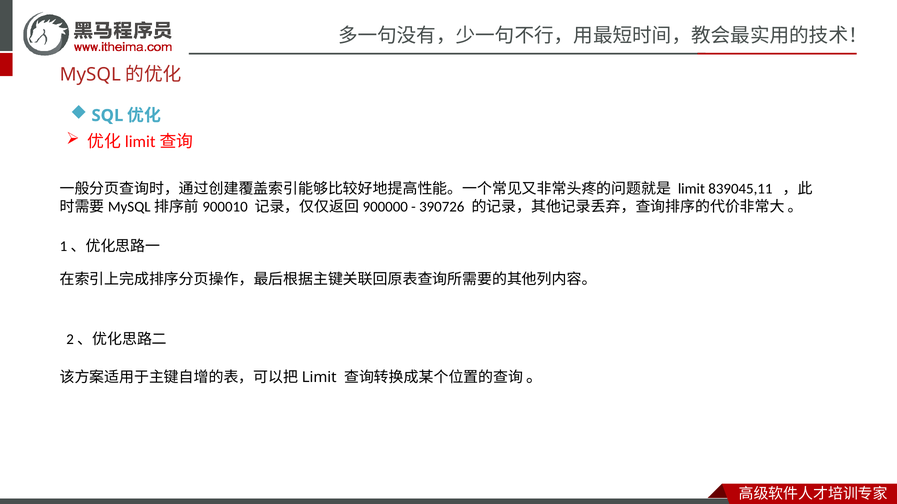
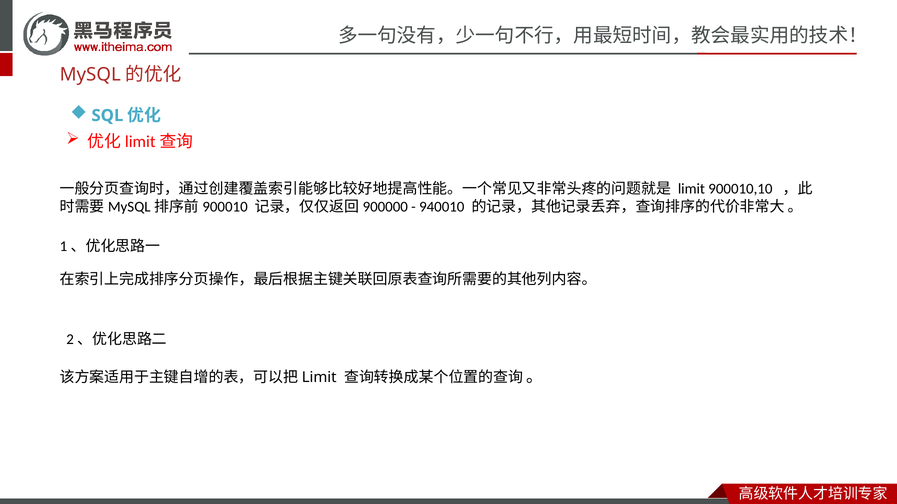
839045,11: 839045,11 -> 900010,10
390726: 390726 -> 940010
